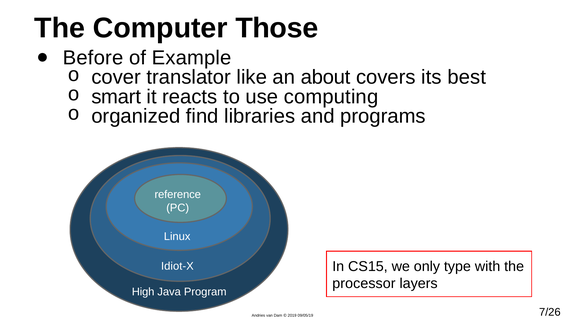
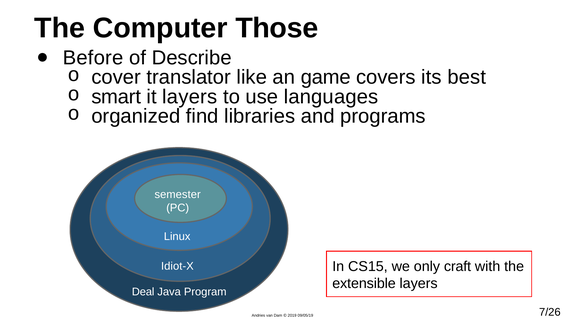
Example: Example -> Describe
about: about -> game
it reacts: reacts -> layers
computing: computing -> languages
reference: reference -> semester
type: type -> craft
processor: processor -> extensible
High: High -> Deal
